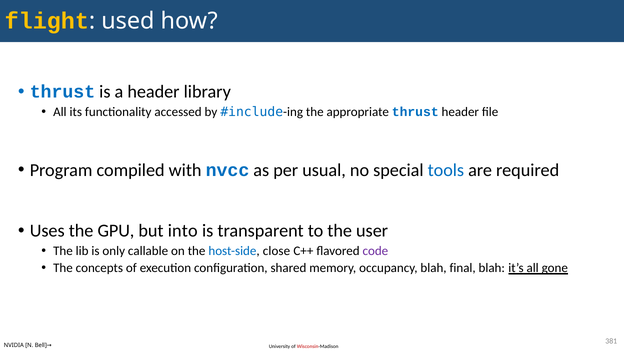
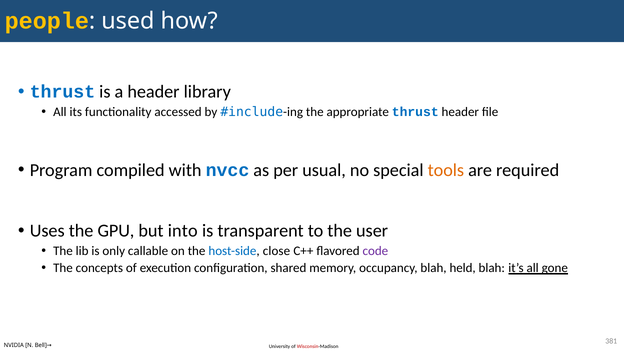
flight: flight -> people
tools colour: blue -> orange
final: final -> held
